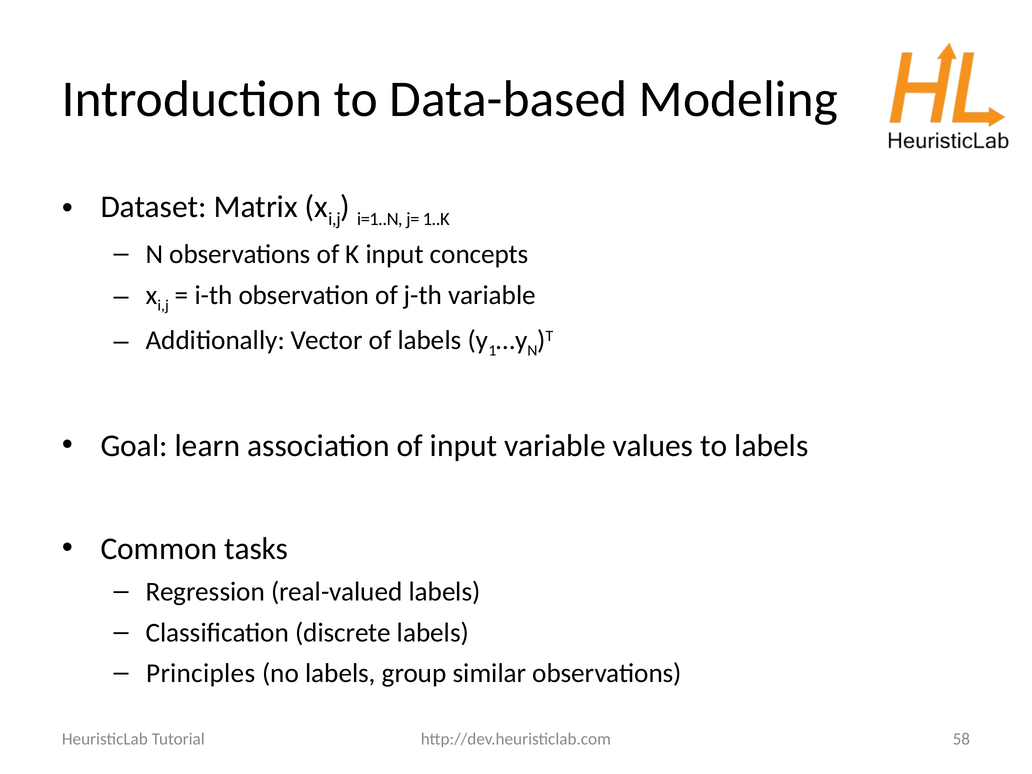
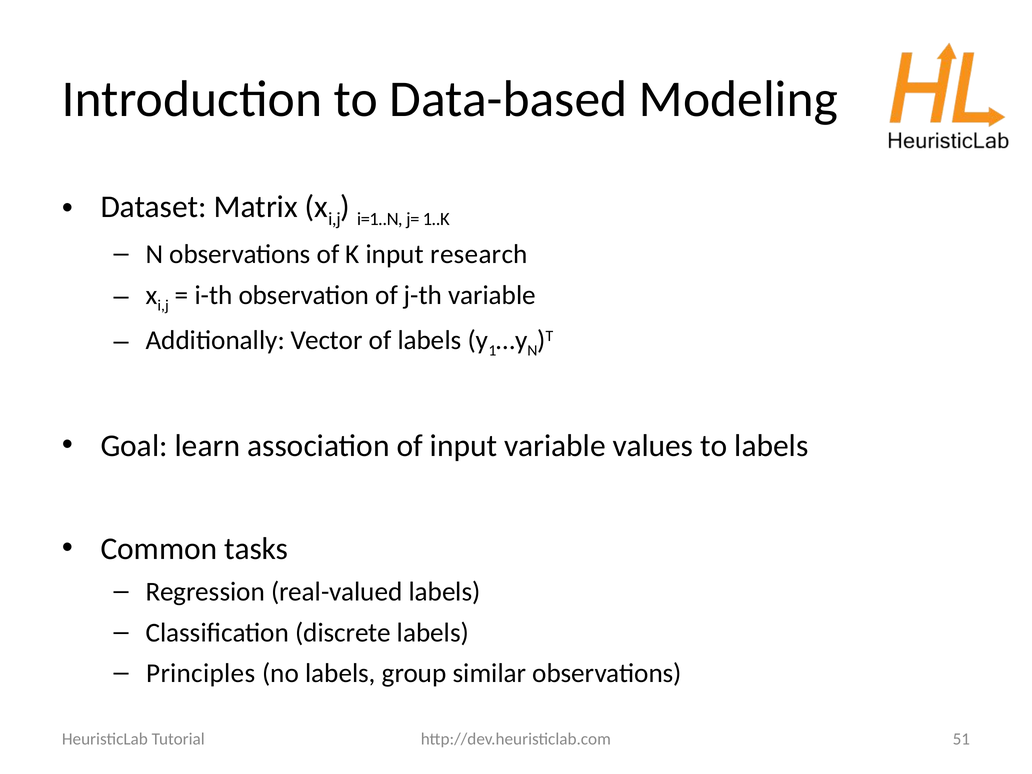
concepts: concepts -> research
58: 58 -> 51
